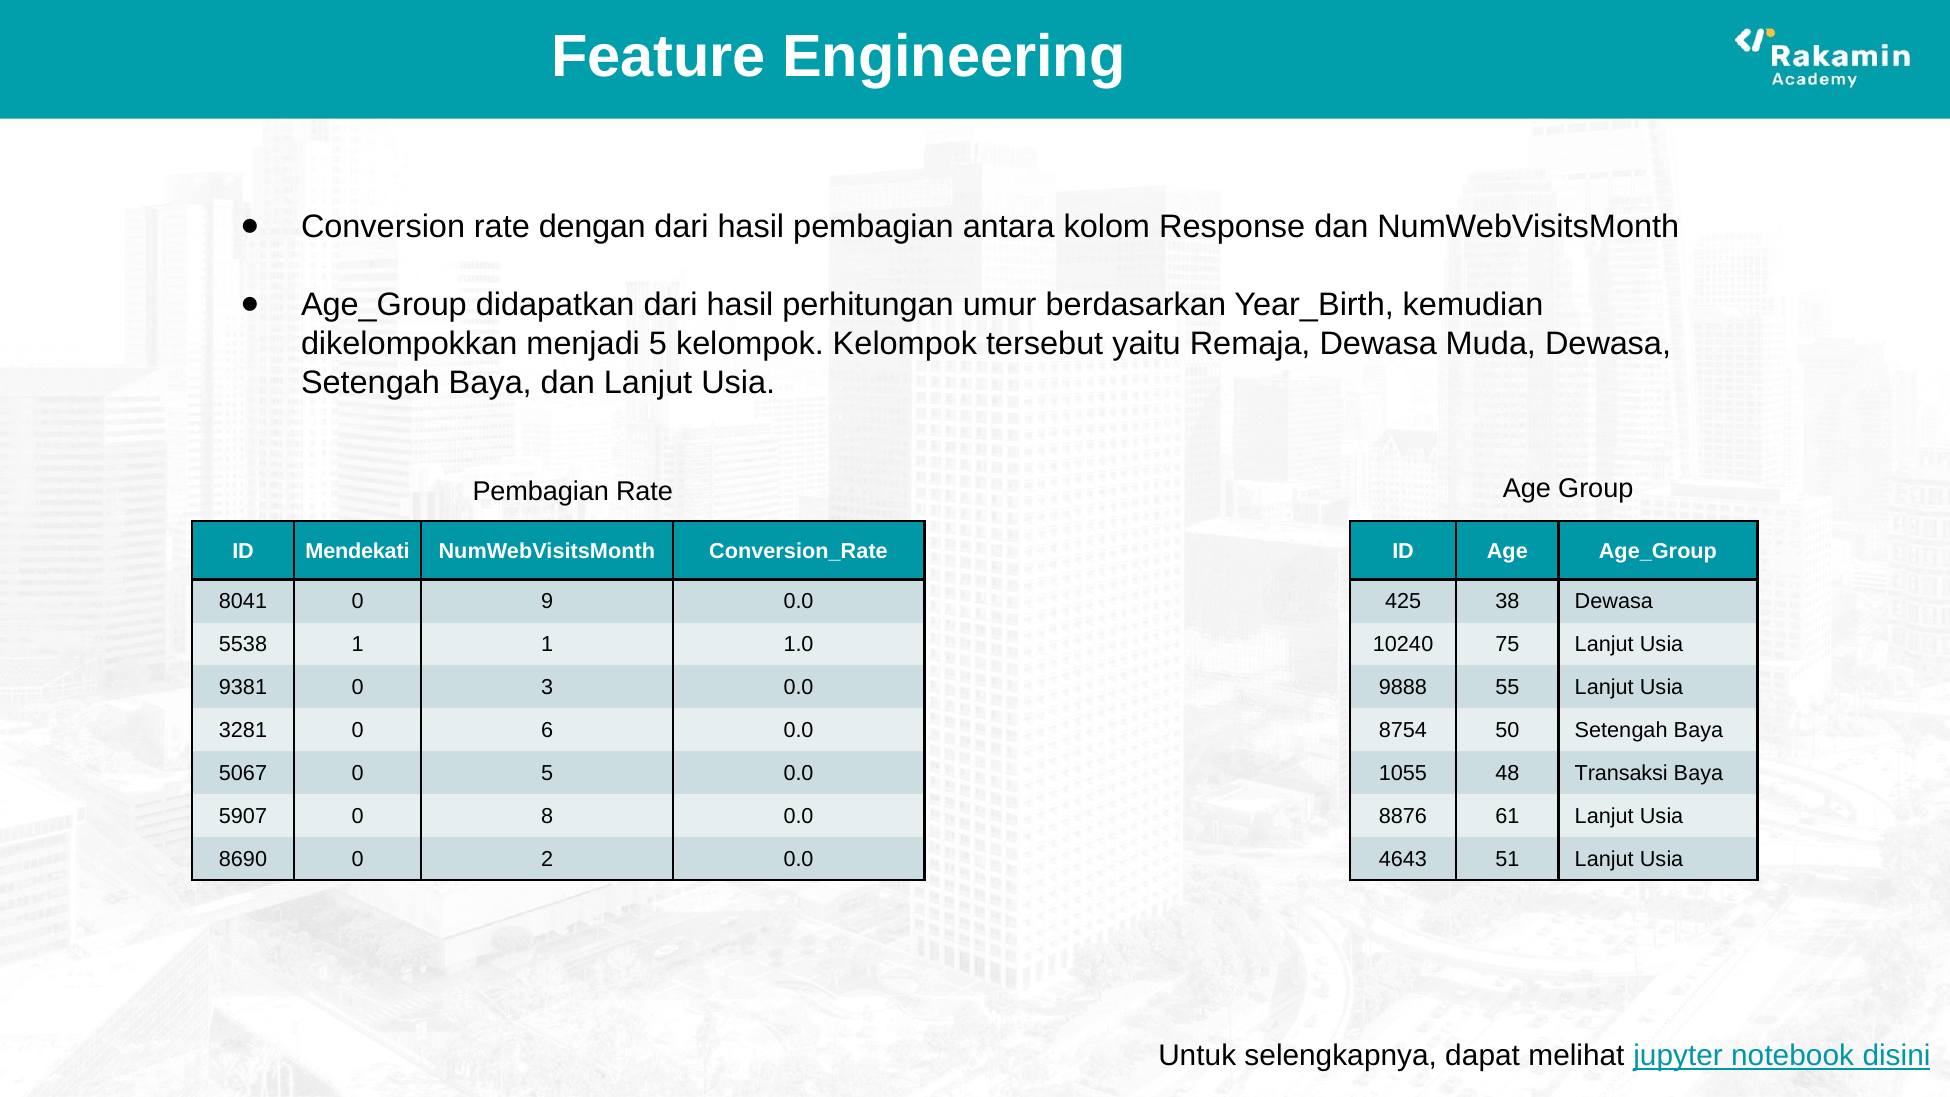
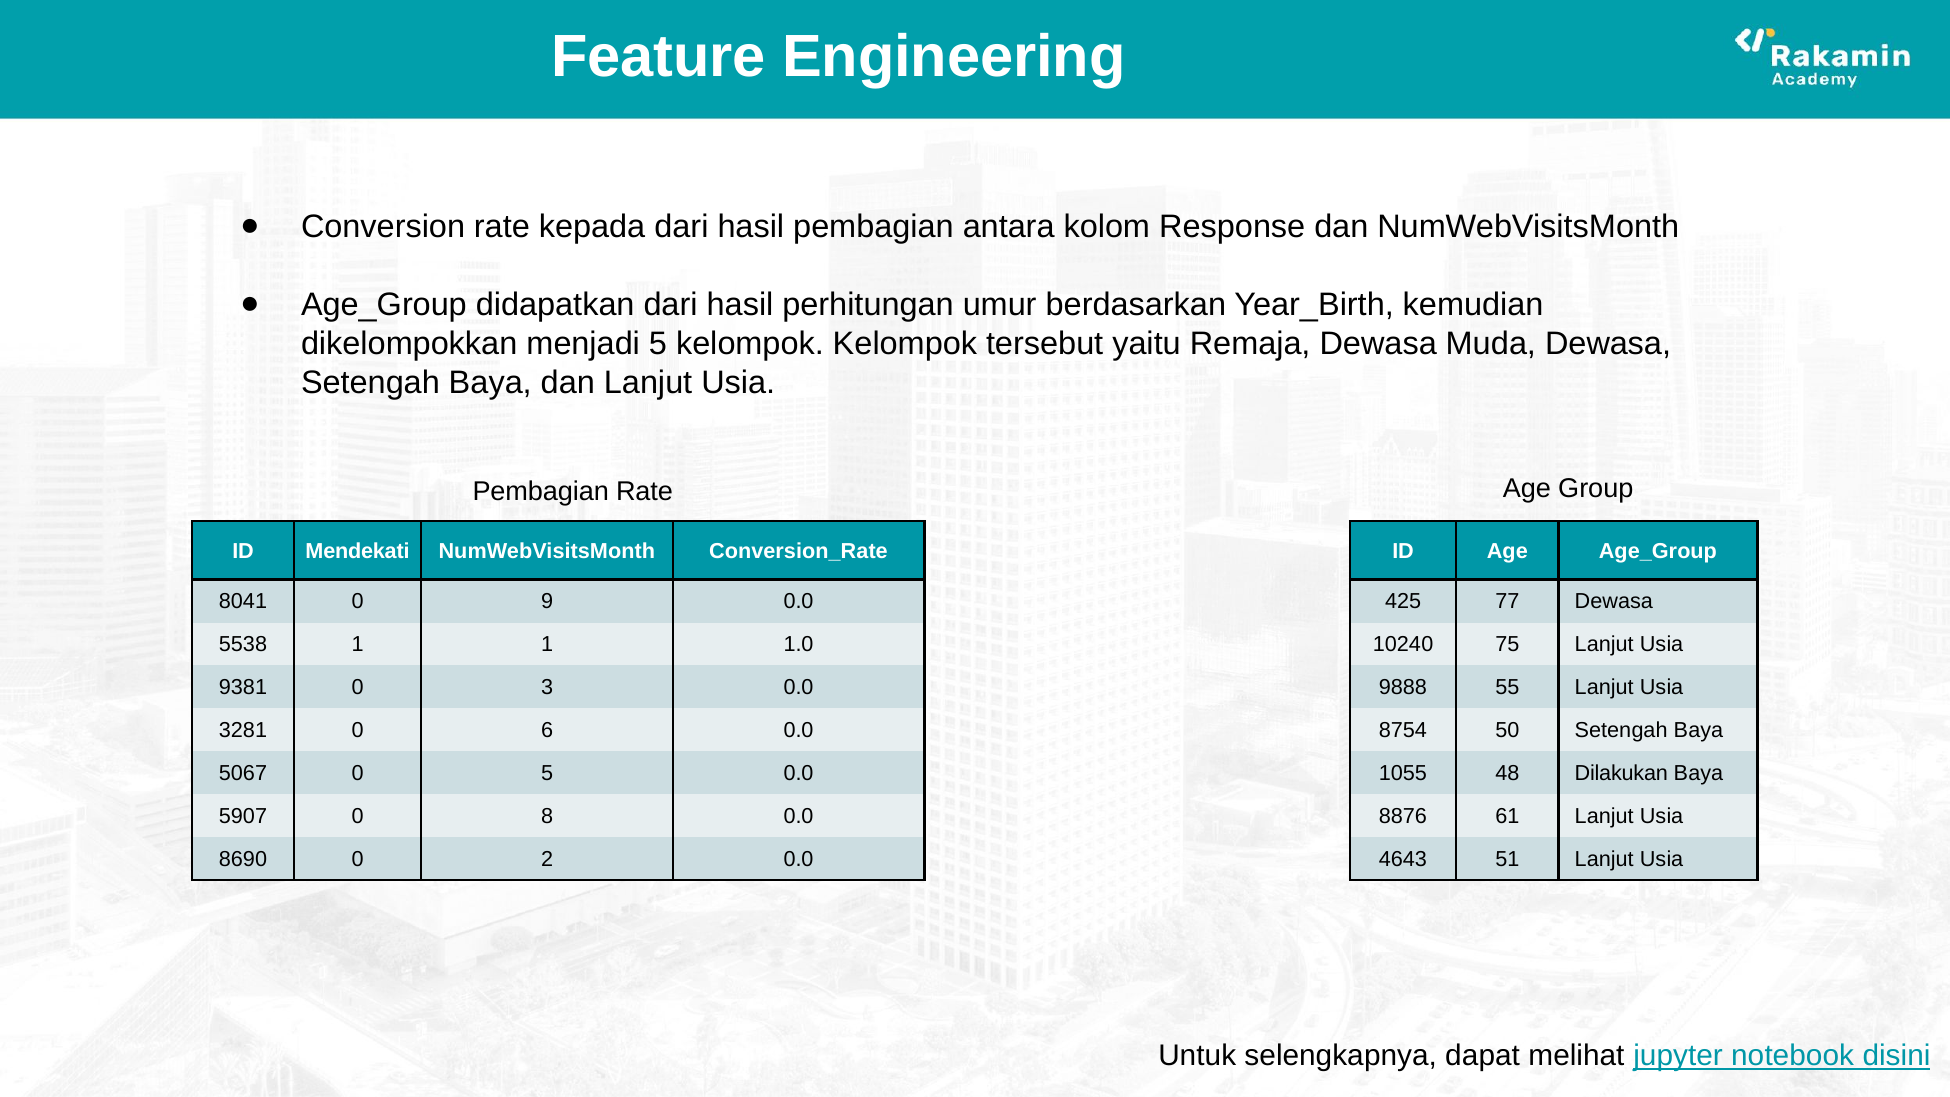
dengan: dengan -> kepada
38: 38 -> 77
Transaksi: Transaksi -> Dilakukan
